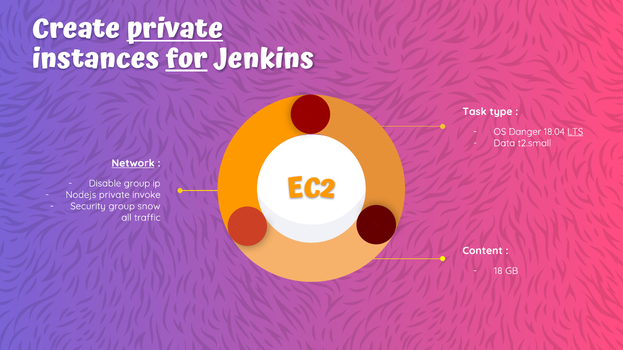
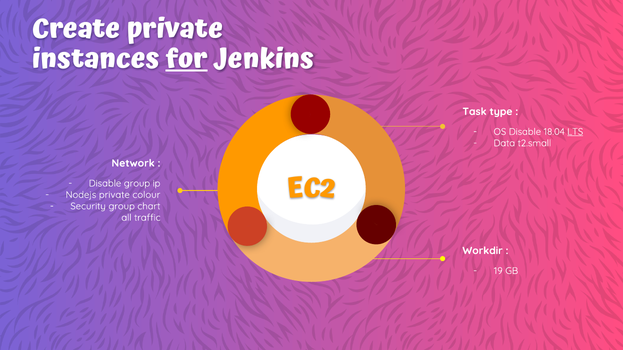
private at (175, 29) underline: present -> none
OS Danger: Danger -> Disable
Network underline: present -> none
invoke: invoke -> colour
snow: snow -> chart
Content: Content -> Workdir
18: 18 -> 19
